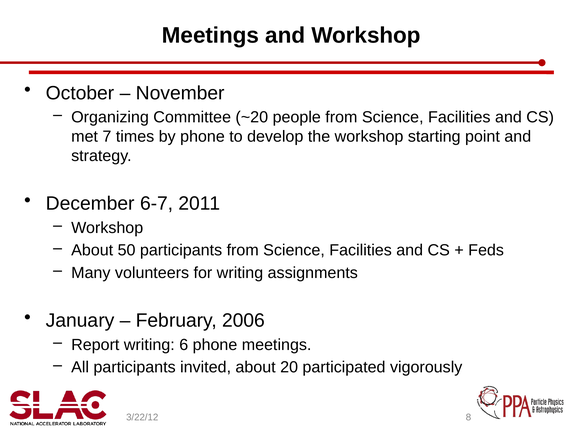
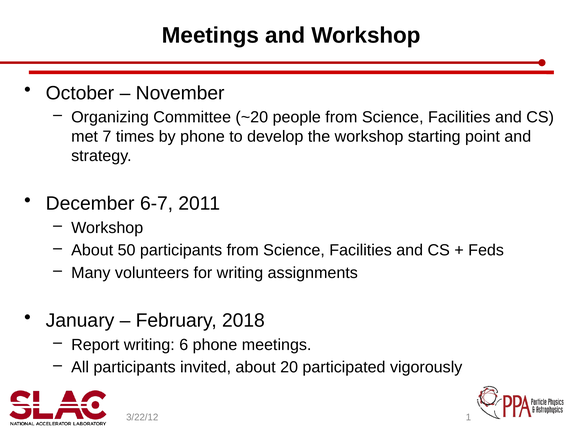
2006: 2006 -> 2018
8: 8 -> 1
